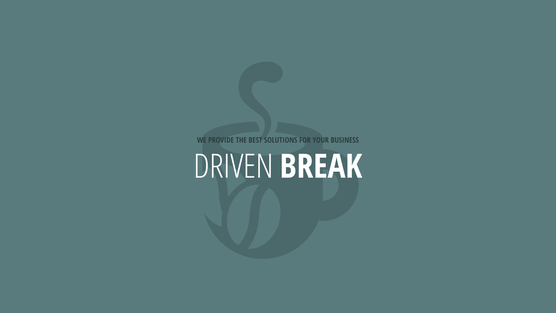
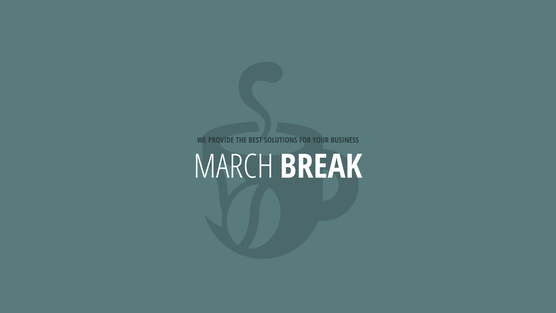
DRIVEN: DRIVEN -> MARCH
